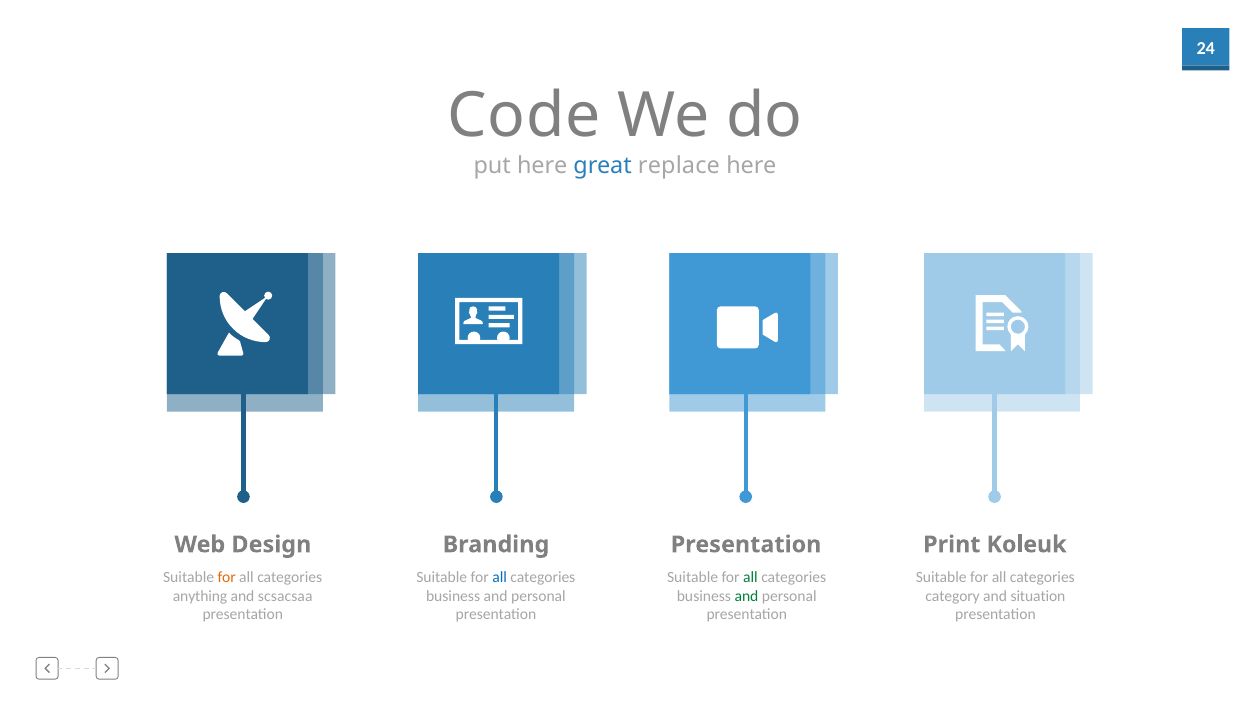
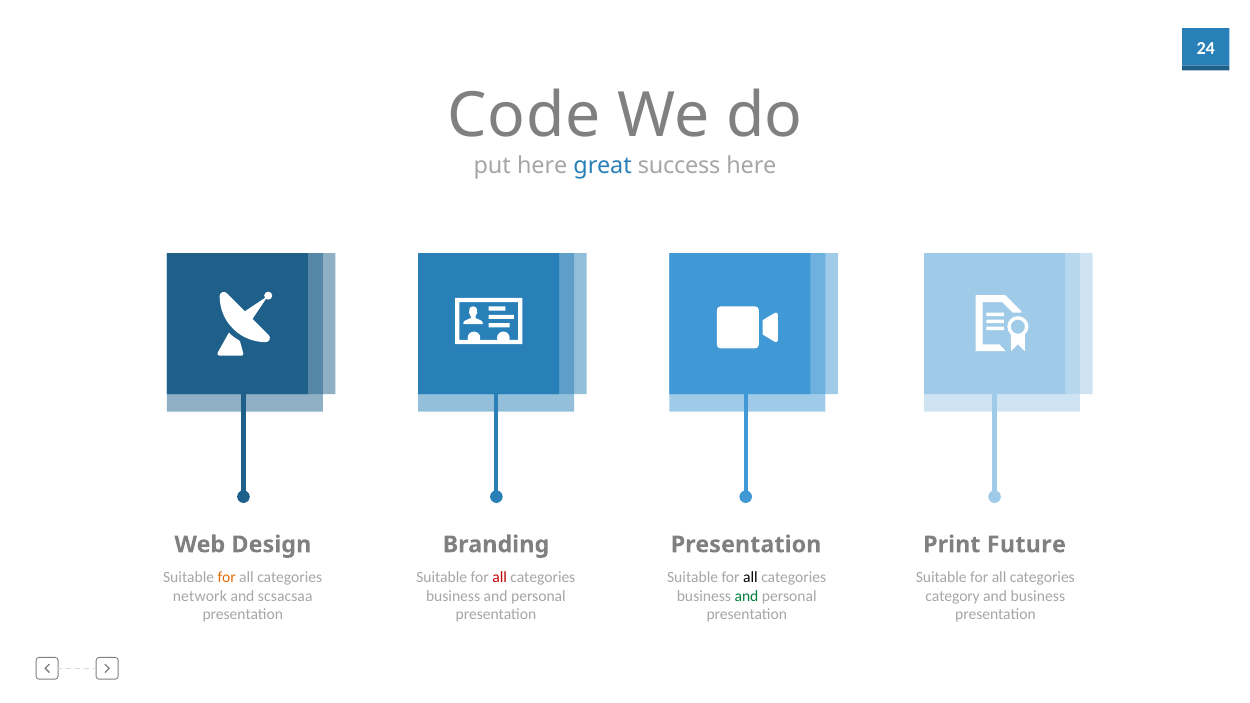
replace: replace -> success
Koleuk: Koleuk -> Future
all at (500, 577) colour: blue -> red
all at (750, 577) colour: green -> black
anything: anything -> network
and situation: situation -> business
